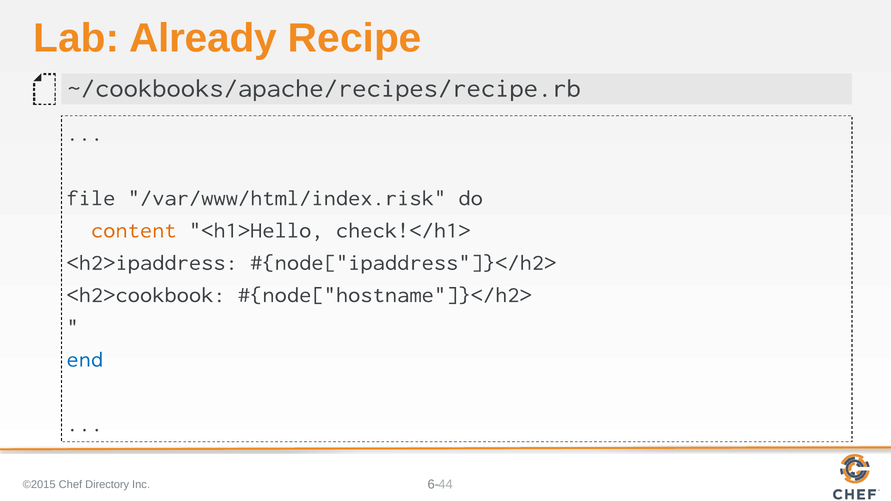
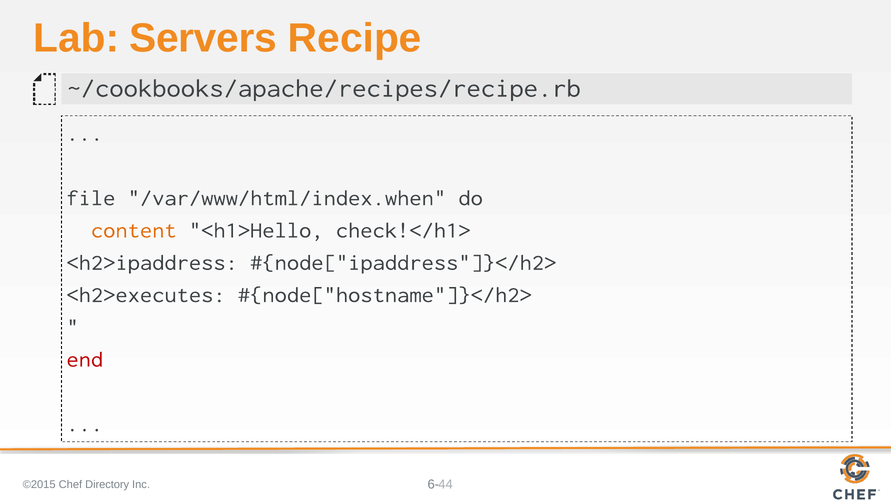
Already: Already -> Servers
/var/www/html/index.risk: /var/www/html/index.risk -> /var/www/html/index.when
<h2>cookbook: <h2>cookbook -> <h2>executes
end colour: blue -> red
